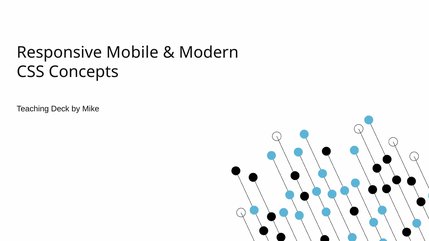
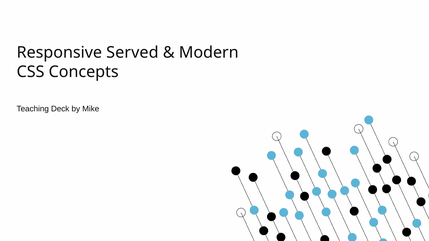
Mobile: Mobile -> Served
